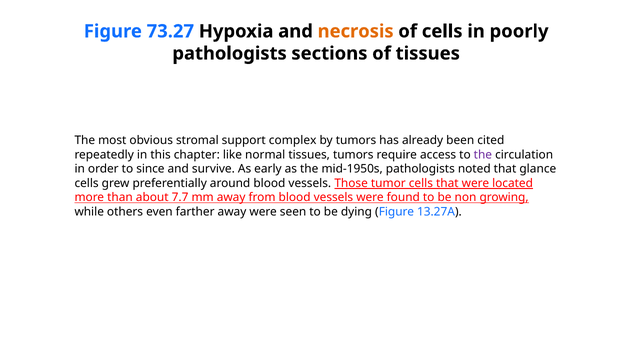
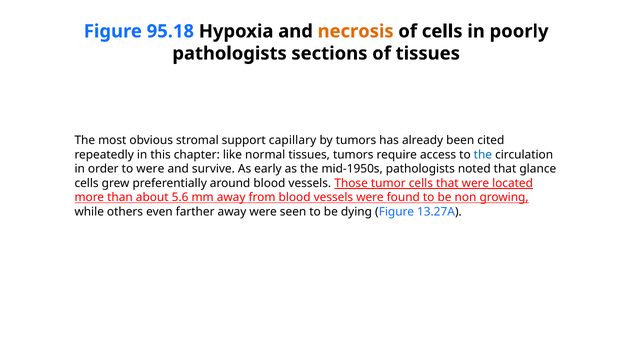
73.27: 73.27 -> 95.18
complex: complex -> capillary
the at (483, 155) colour: purple -> blue
to since: since -> were
7.7: 7.7 -> 5.6
